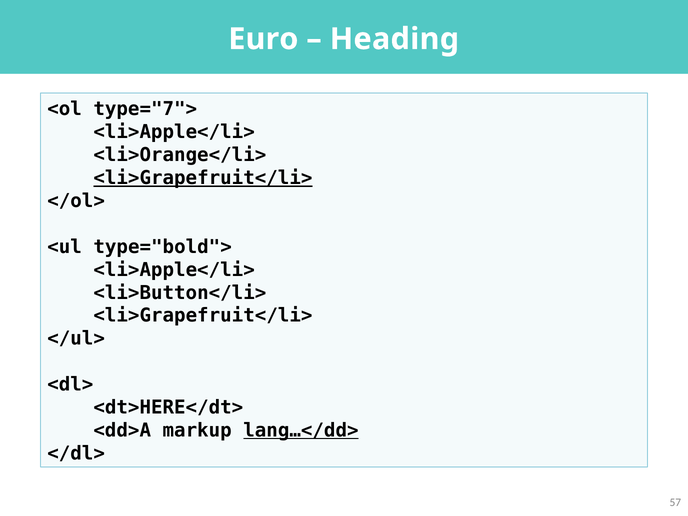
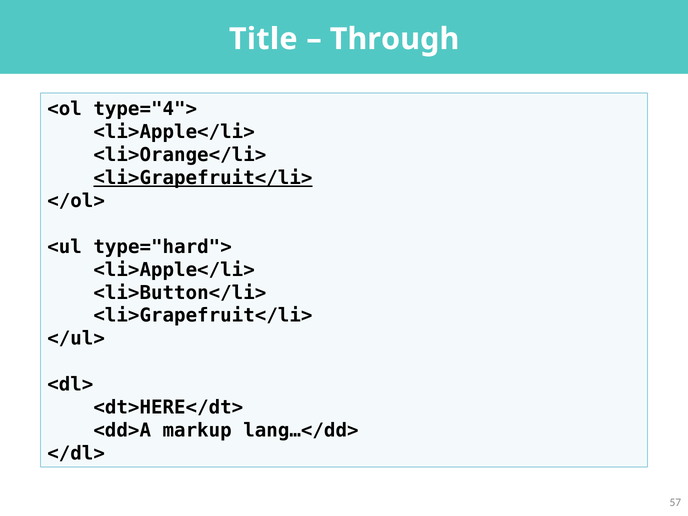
Euro: Euro -> Title
Heading: Heading -> Through
type="7">: type="7"> -> type="4">
type="bold">: type="bold"> -> type="hard">
lang…</dd> underline: present -> none
